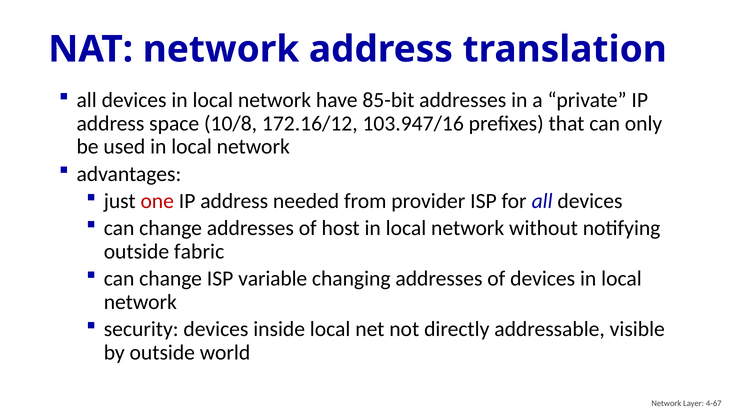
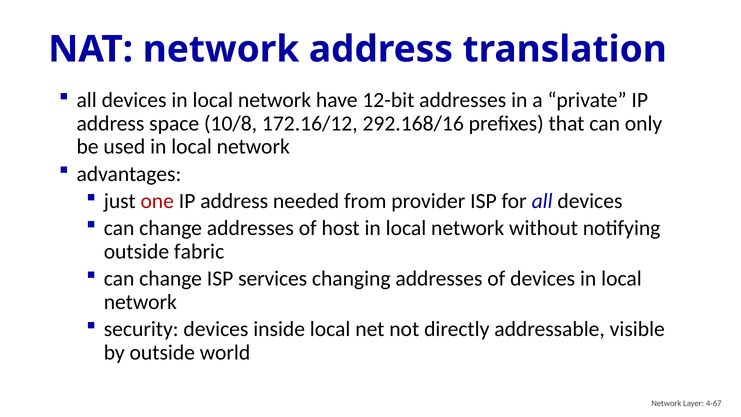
85-bit: 85-bit -> 12-bit
103.947/16: 103.947/16 -> 292.168/16
variable: variable -> services
